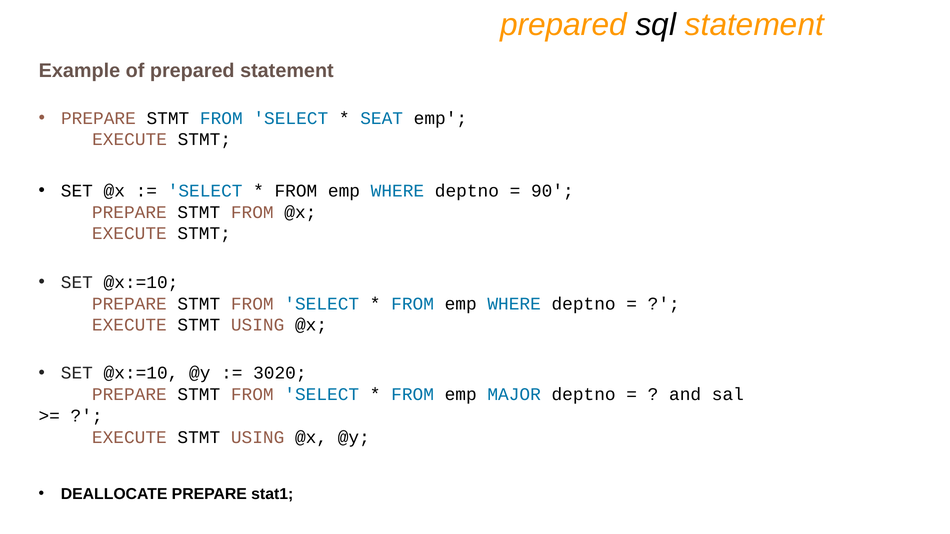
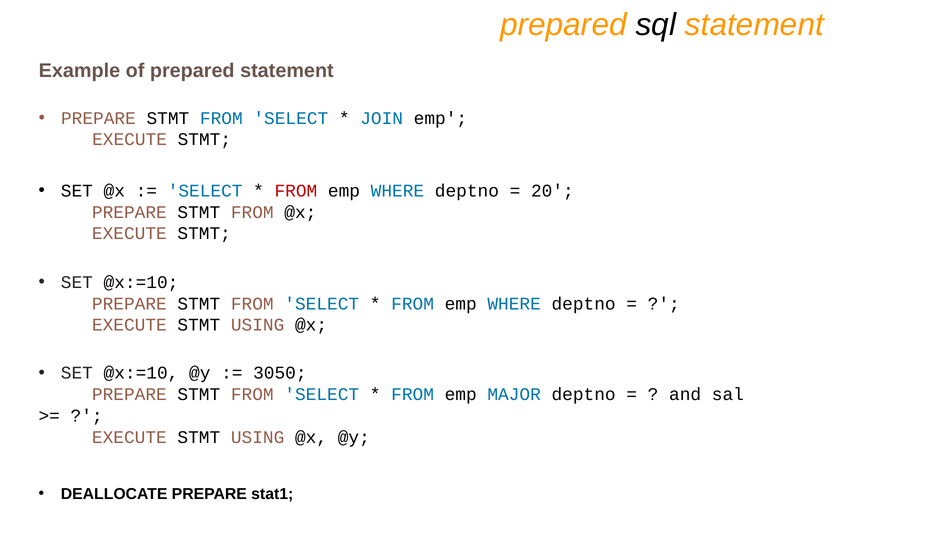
SEAT: SEAT -> JOIN
FROM at (296, 191) colour: black -> red
90: 90 -> 20
3020: 3020 -> 3050
